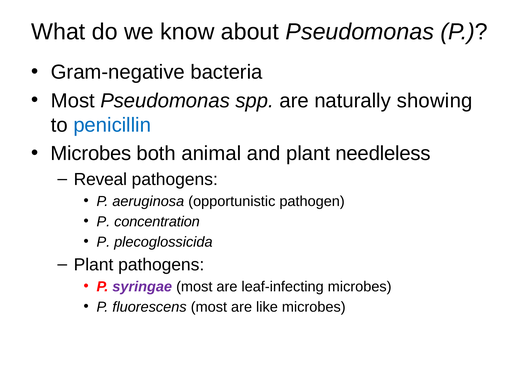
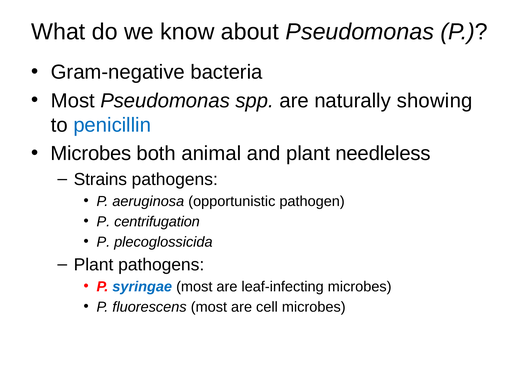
Reveal: Reveal -> Strains
concentration: concentration -> centrifugation
syringae colour: purple -> blue
like: like -> cell
